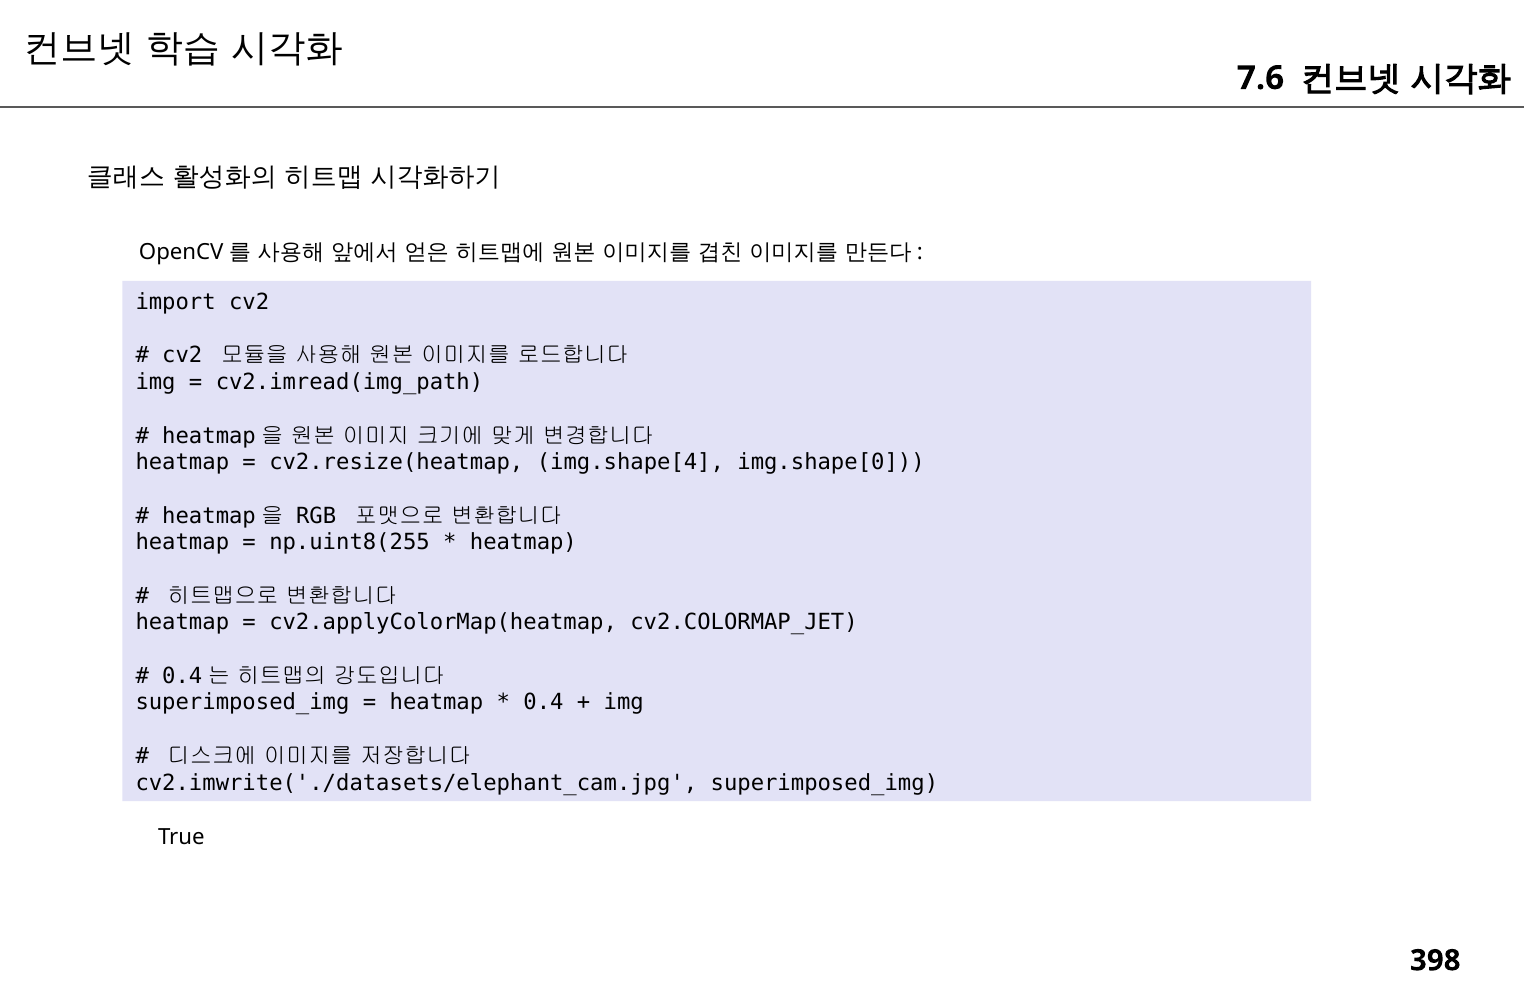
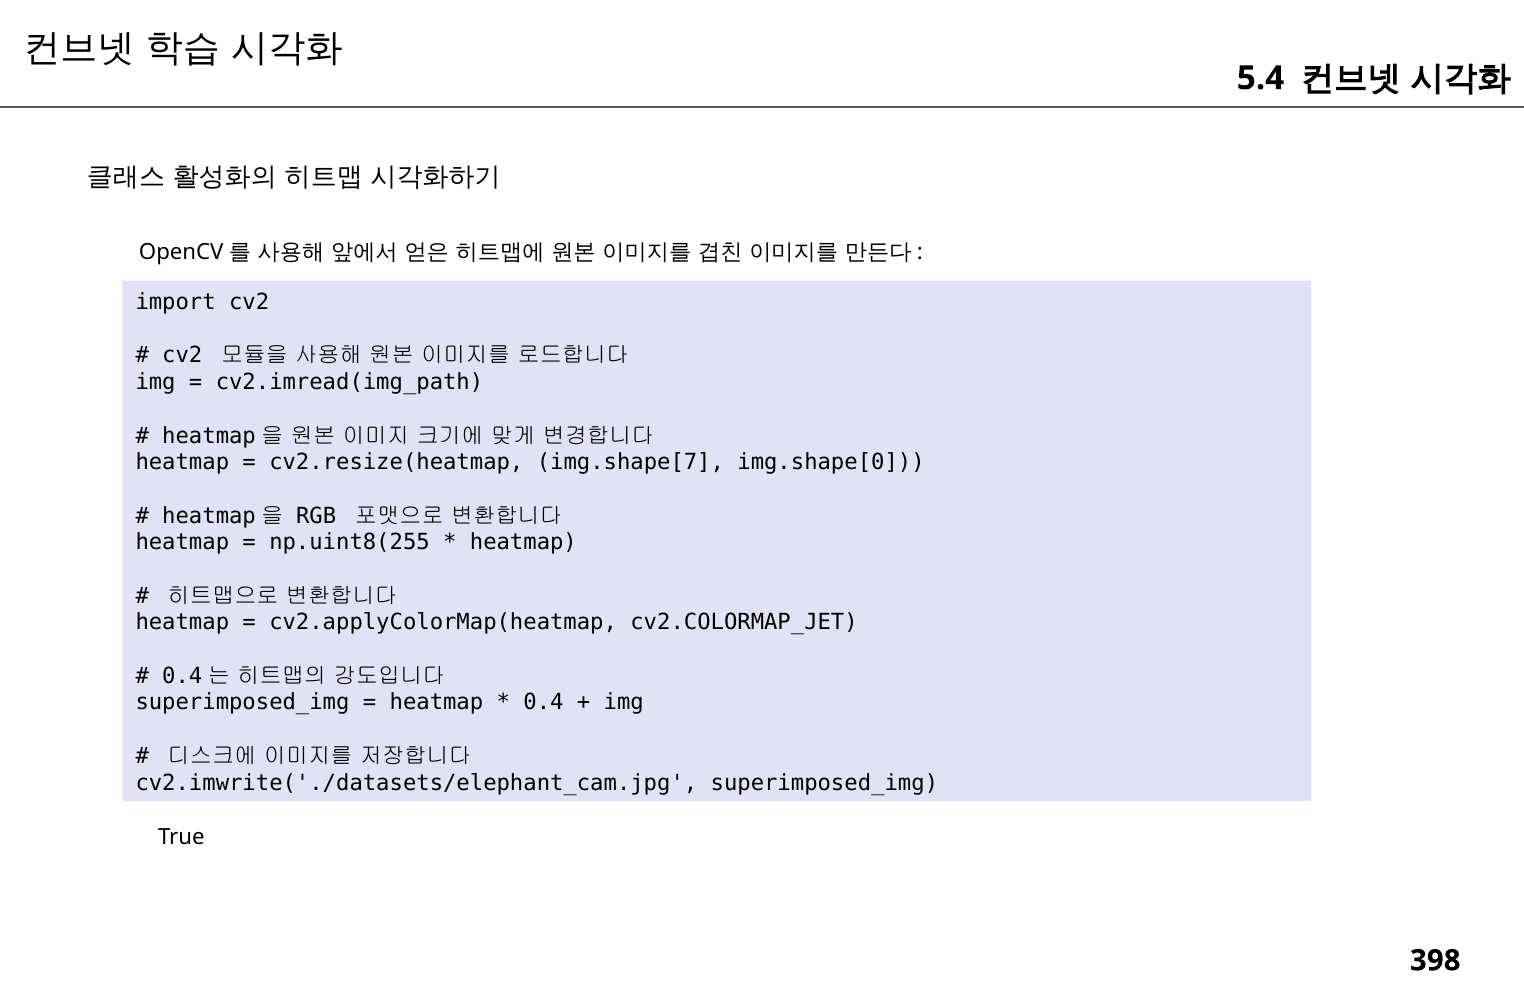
7.6: 7.6 -> 5.4
img.shape[4: img.shape[4 -> img.shape[7
